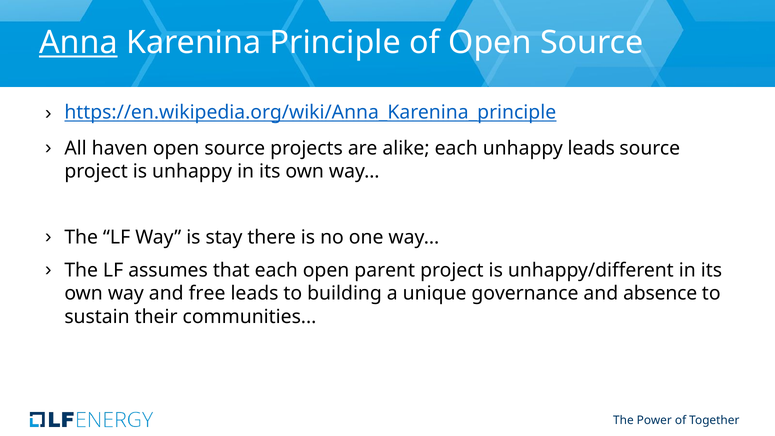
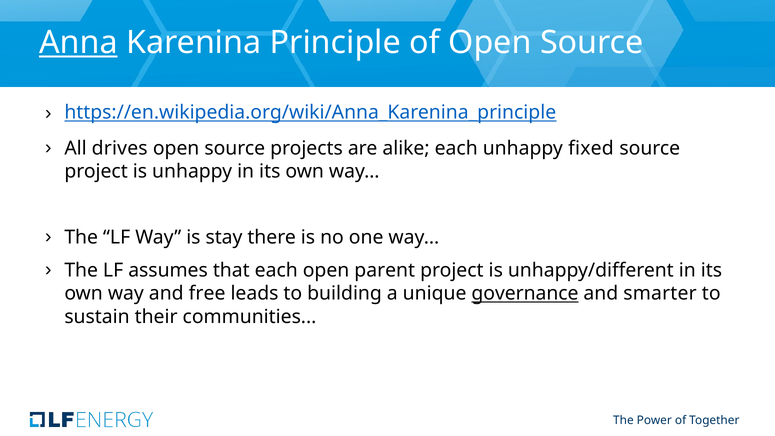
haven: haven -> drives
unhappy leads: leads -> fixed
governance underline: none -> present
absence: absence -> smarter
